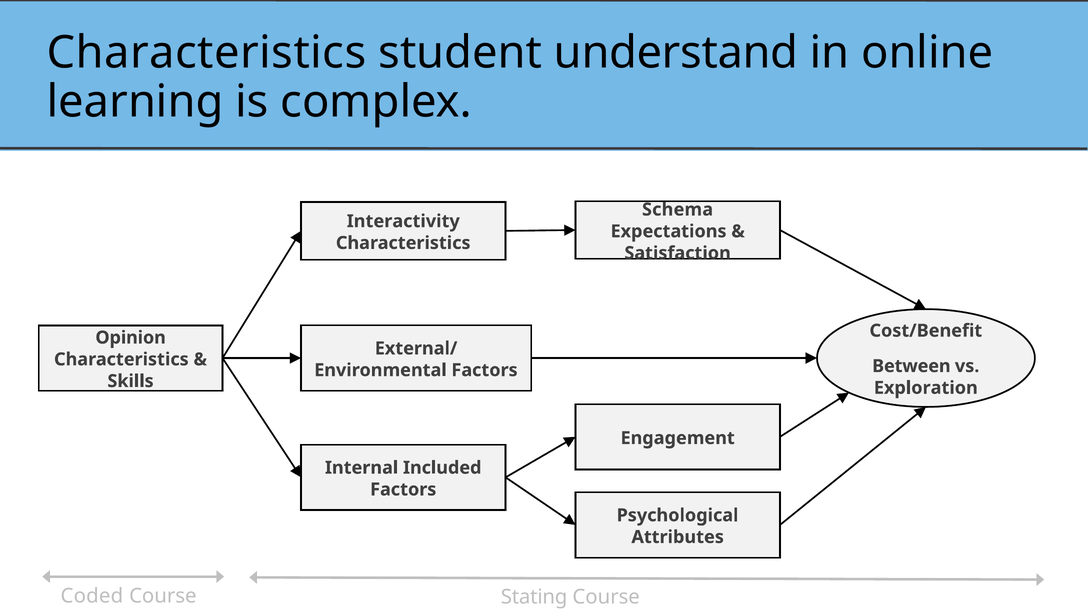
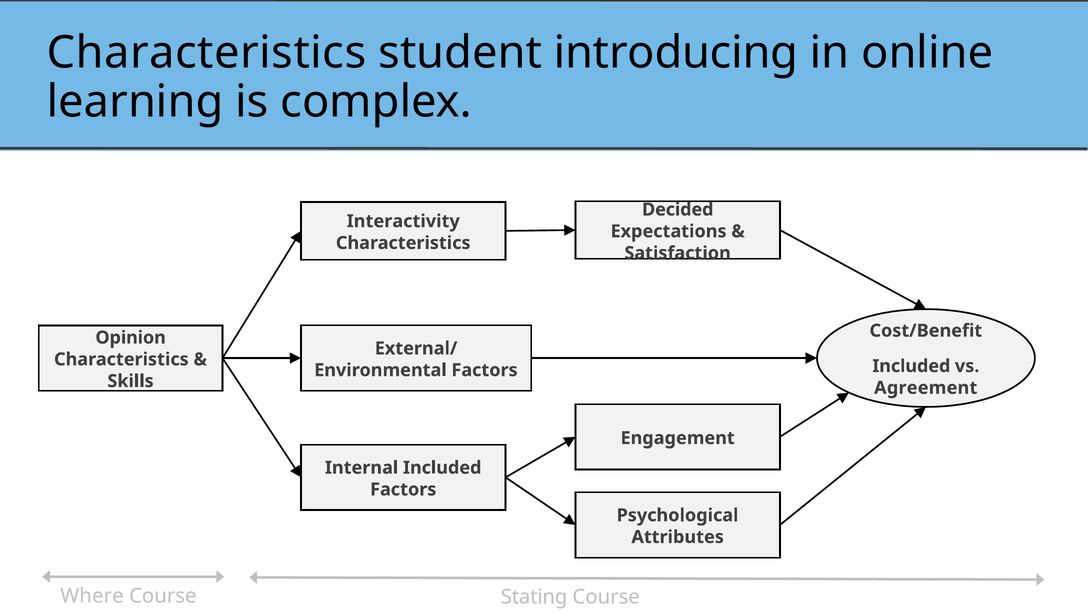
understand: understand -> introducing
Schema: Schema -> Decided
Between at (911, 366): Between -> Included
Exploration: Exploration -> Agreement
Coded: Coded -> Where
